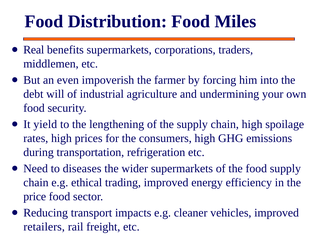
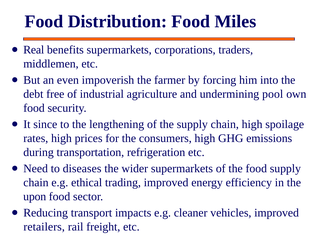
will: will -> free
your: your -> pool
yield: yield -> since
price: price -> upon
